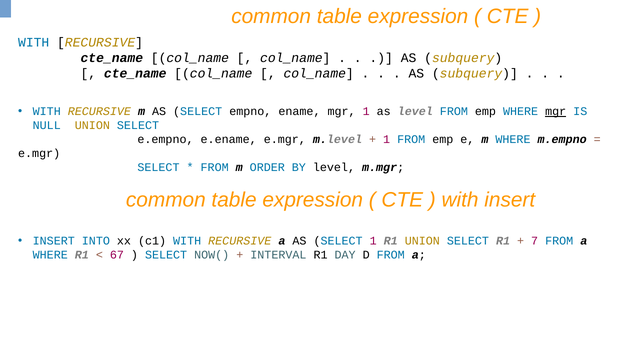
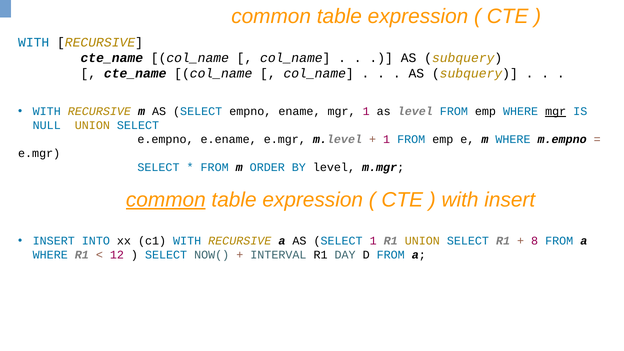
common at (166, 200) underline: none -> present
7: 7 -> 8
67: 67 -> 12
